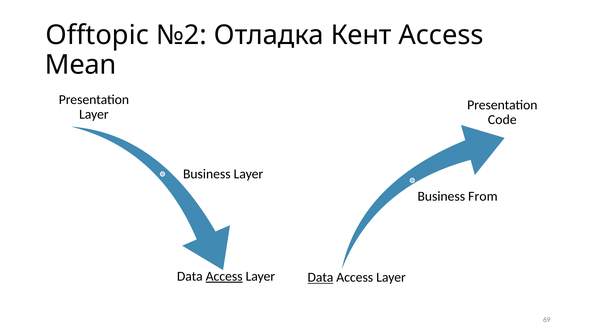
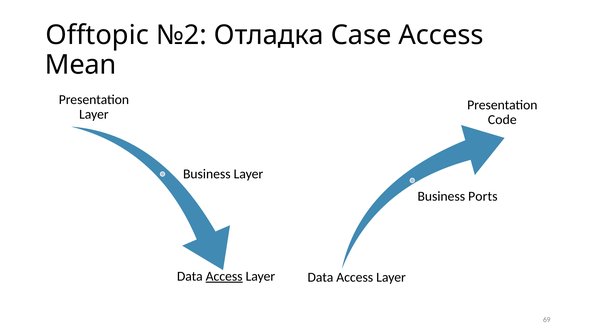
Кент: Кент -> Case
From: From -> Ports
Data at (320, 278) underline: present -> none
